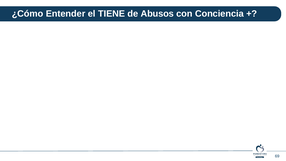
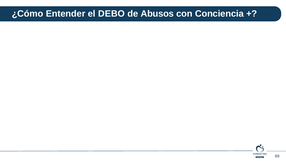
TIENE: TIENE -> DEBO
